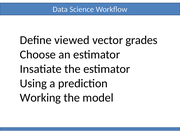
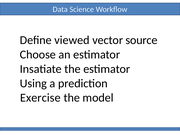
grades: grades -> source
Working: Working -> Exercise
